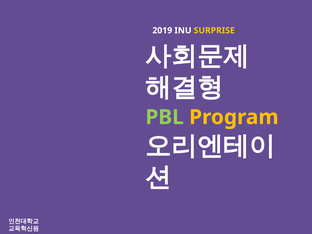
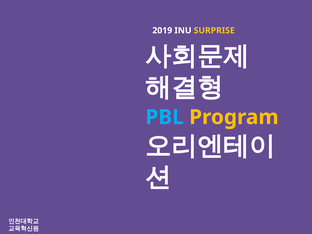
PBL colour: light green -> light blue
